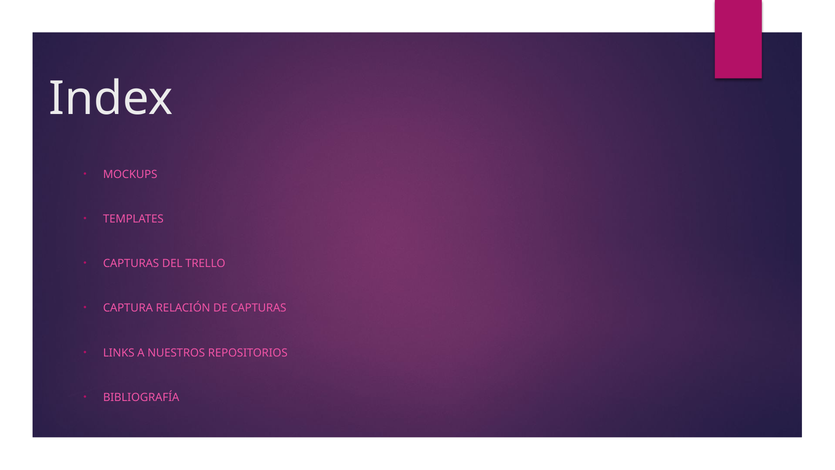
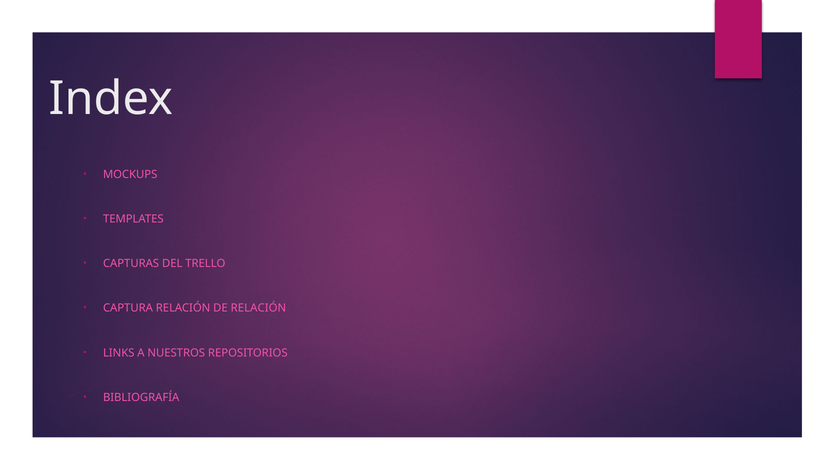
DE CAPTURAS: CAPTURAS -> RELACIÓN
